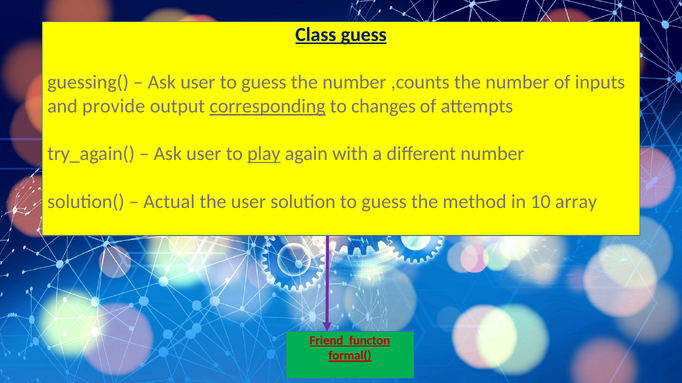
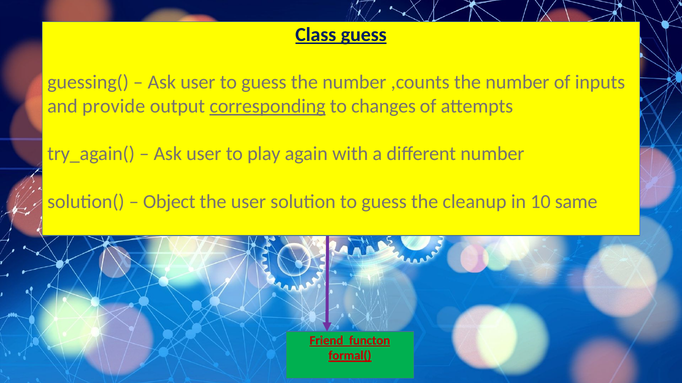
play underline: present -> none
Actual: Actual -> Object
method: method -> cleanup
array: array -> same
